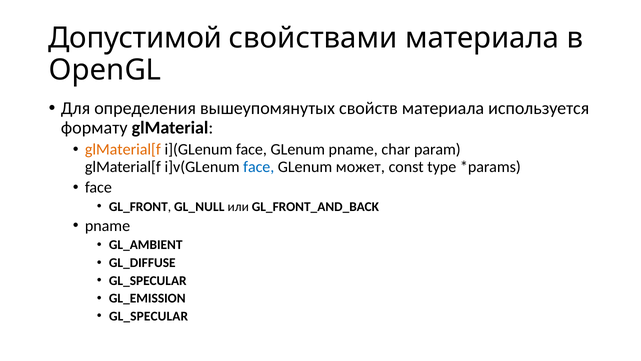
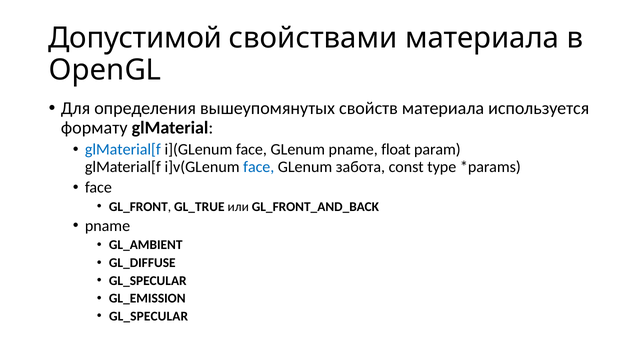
glMaterial[f at (123, 149) colour: orange -> blue
char: char -> float
может: может -> забота
GL_NULL: GL_NULL -> GL_TRUE
